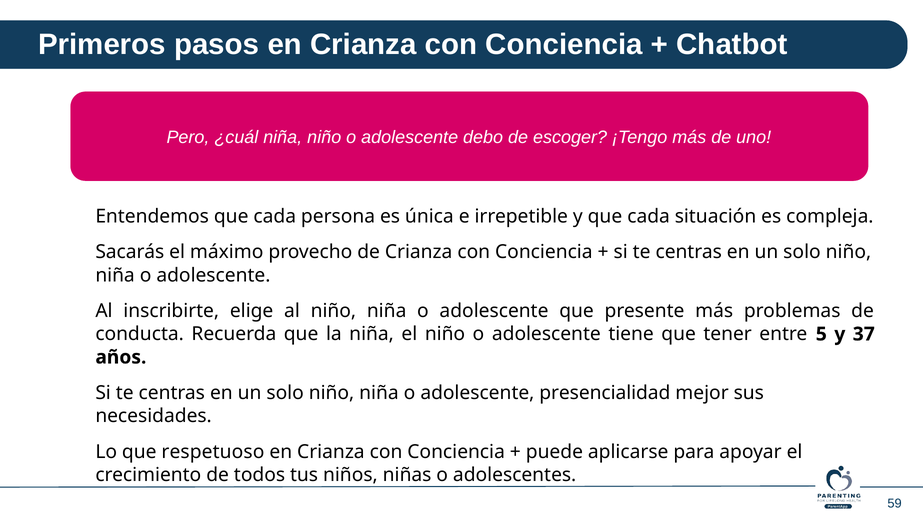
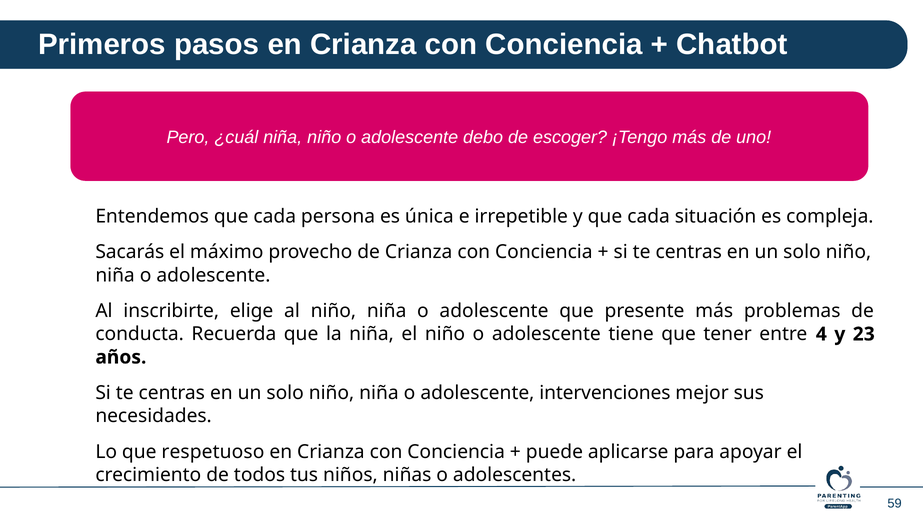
5: 5 -> 4
37: 37 -> 23
presencialidad: presencialidad -> intervenciones
